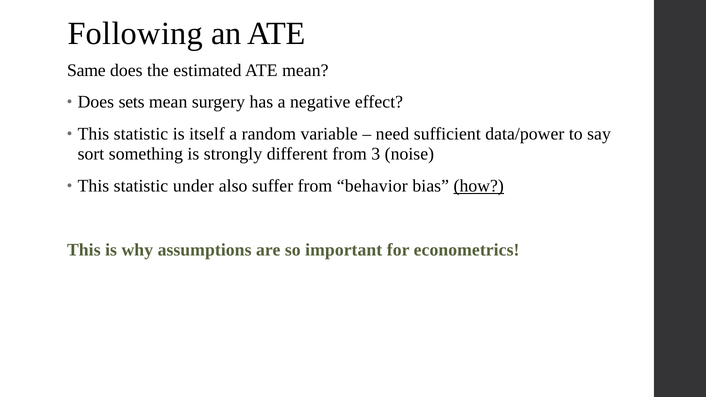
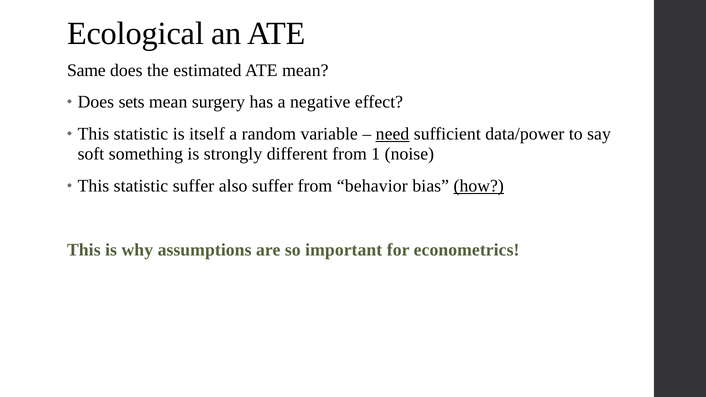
Following: Following -> Ecological
need underline: none -> present
sort: sort -> soft
3: 3 -> 1
statistic under: under -> suffer
